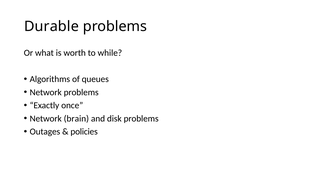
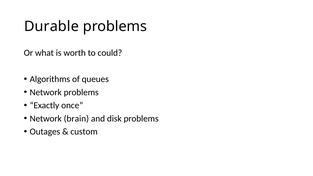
while: while -> could
policies: policies -> custom
